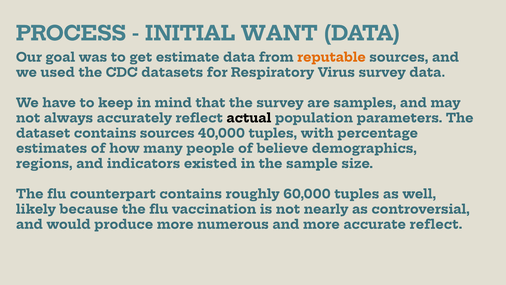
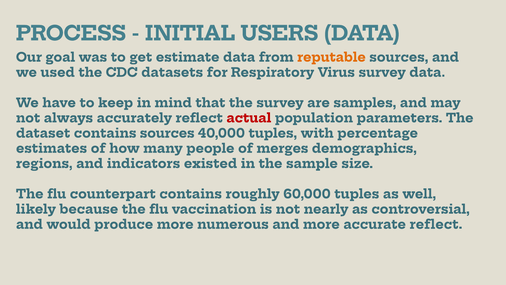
WANT: WANT -> USERS
actual colour: black -> red
believe: believe -> merges
